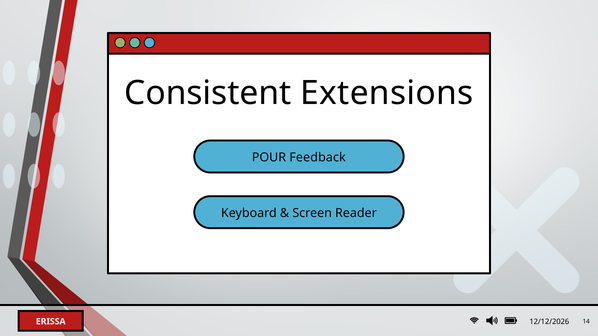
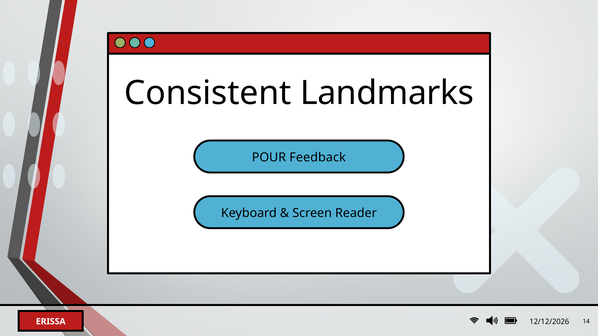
Extensions: Extensions -> Landmarks
